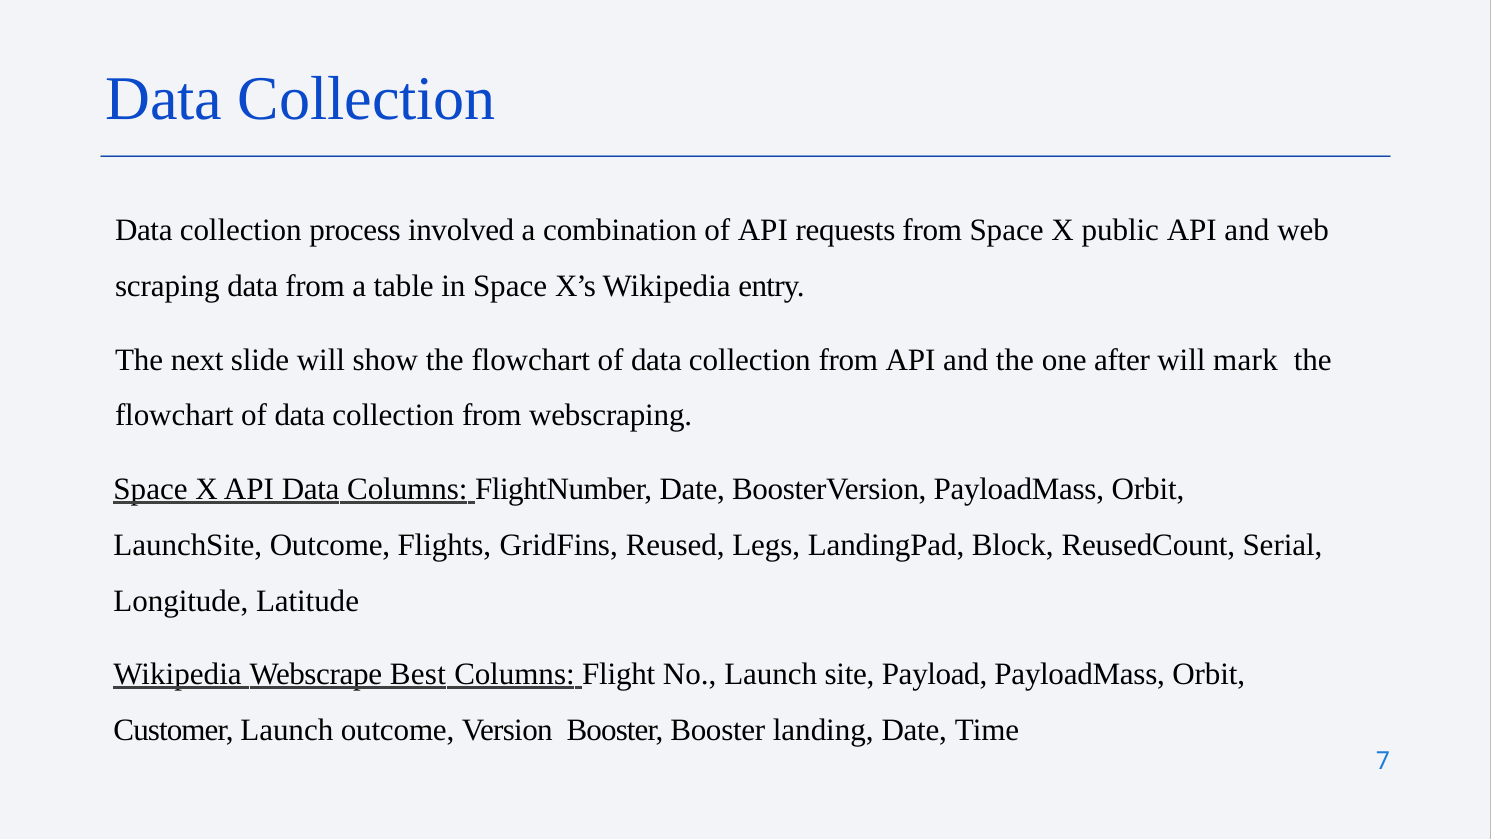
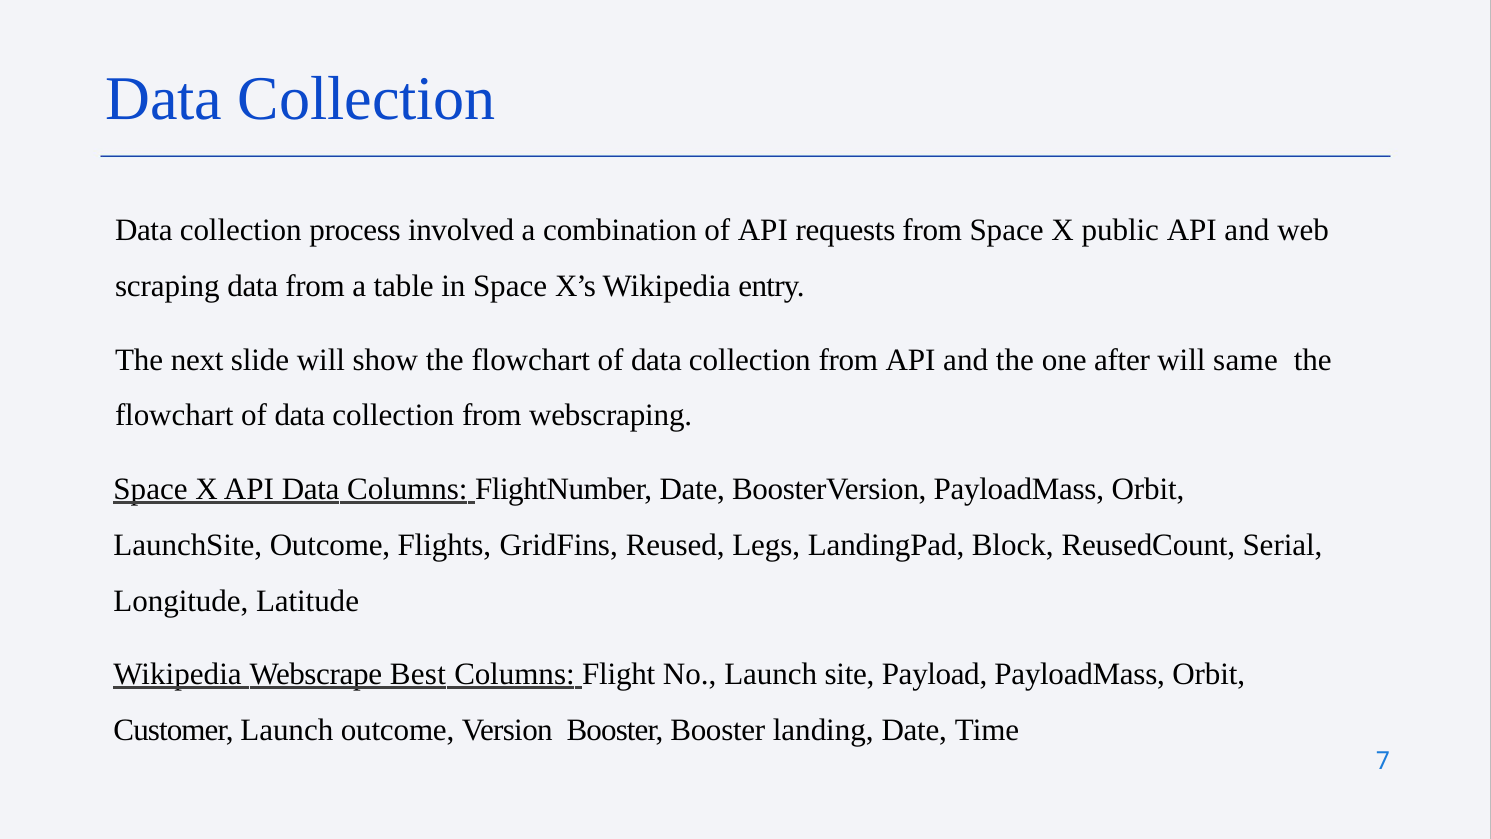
mark: mark -> same
